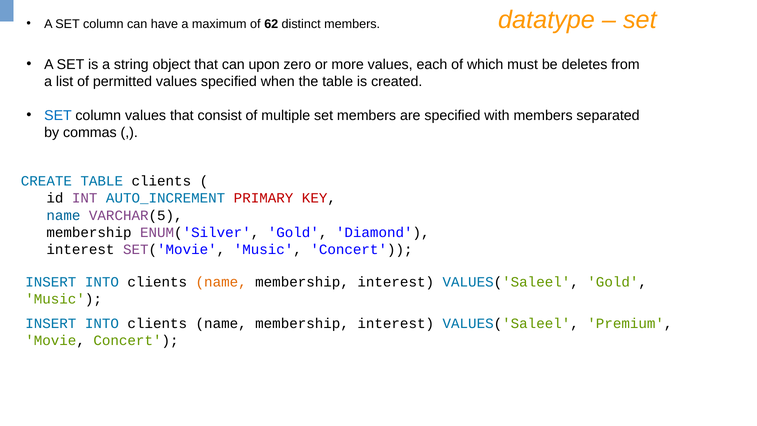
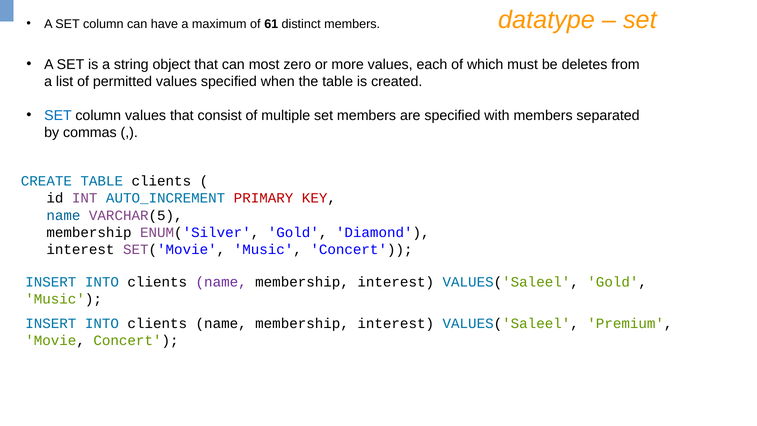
62: 62 -> 61
upon: upon -> most
name at (221, 282) colour: orange -> purple
